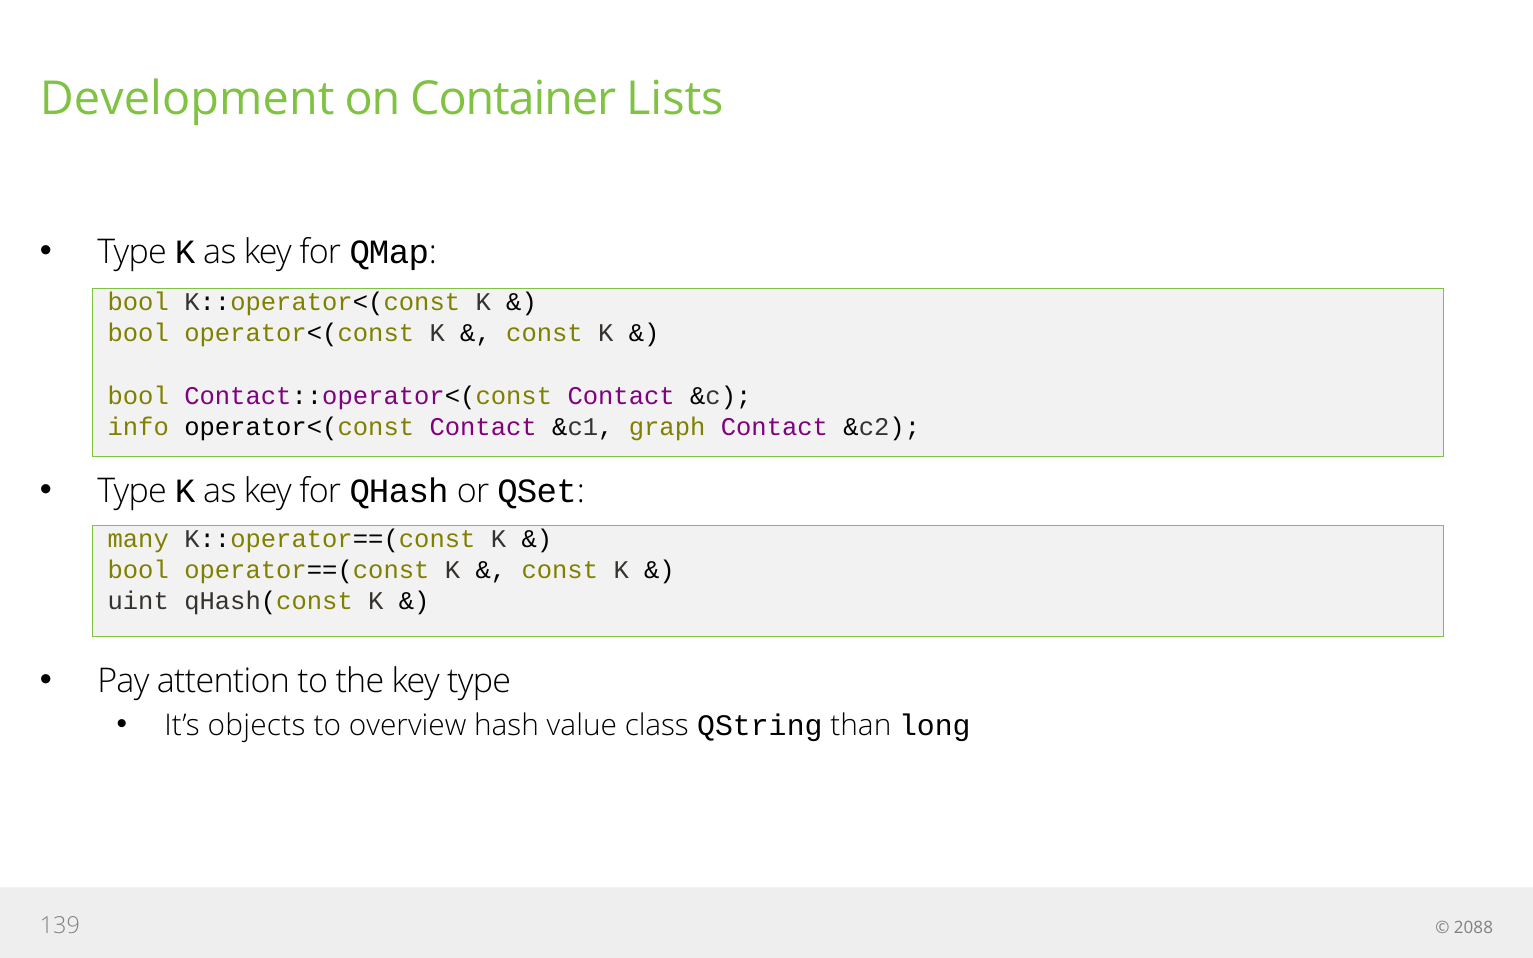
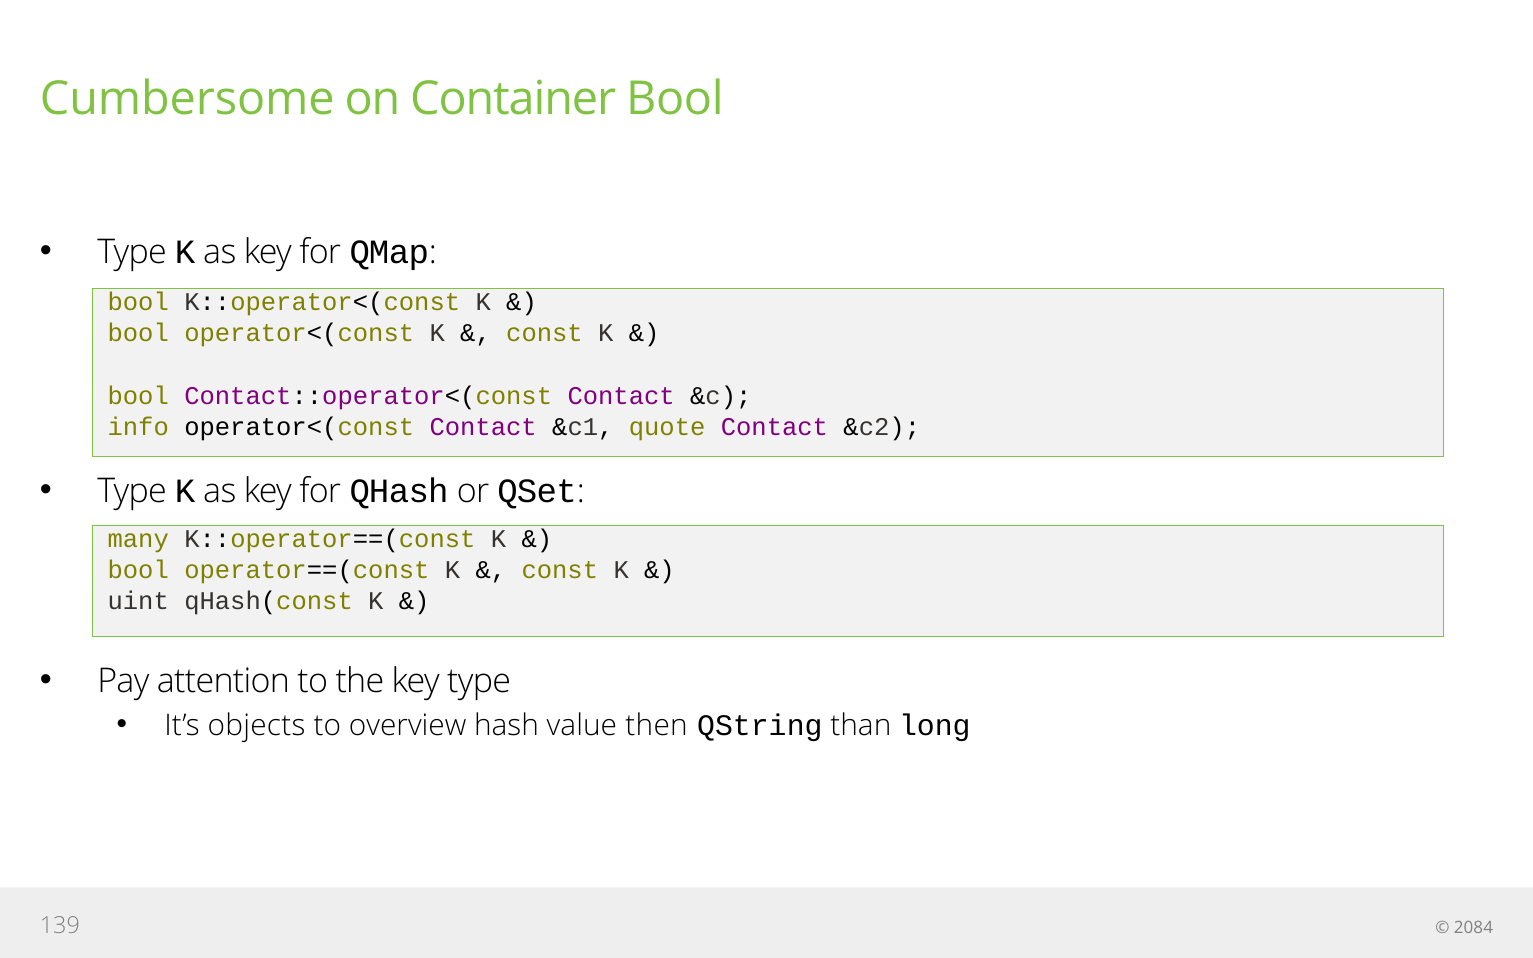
Development: Development -> Cumbersome
Container Lists: Lists -> Bool
graph: graph -> quote
class: class -> then
2088: 2088 -> 2084
